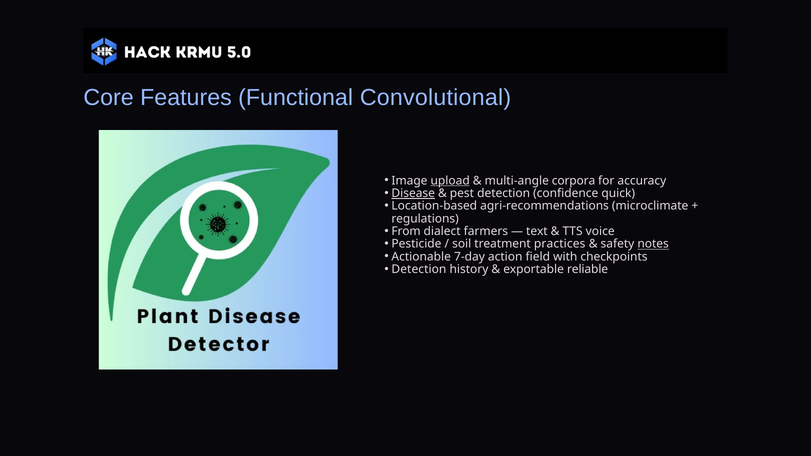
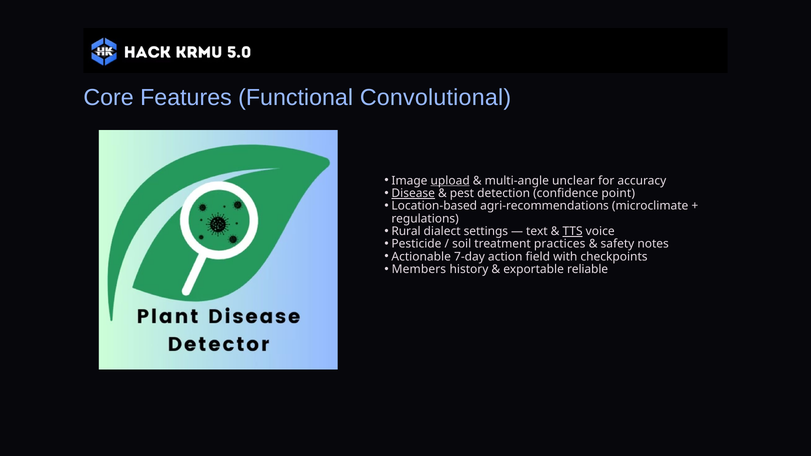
corpora: corpora -> unclear
quick: quick -> point
From: From -> Rural
farmers: farmers -> settings
TTS underline: none -> present
notes underline: present -> none
Detection at (419, 269): Detection -> Members
